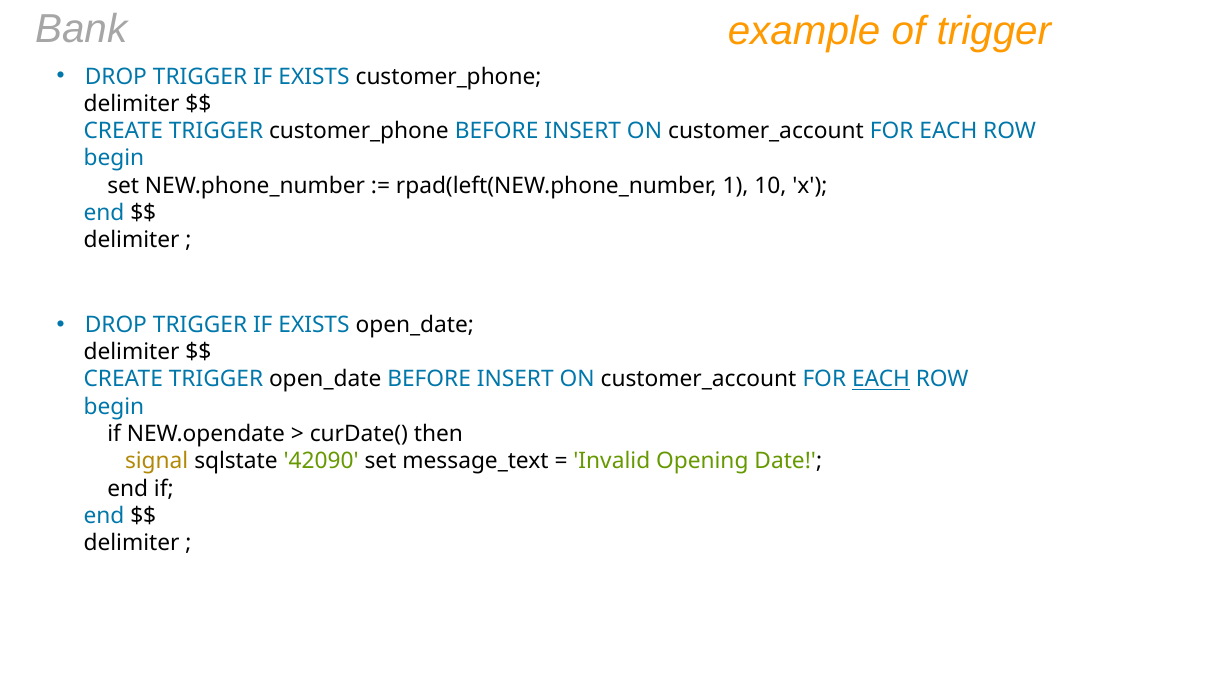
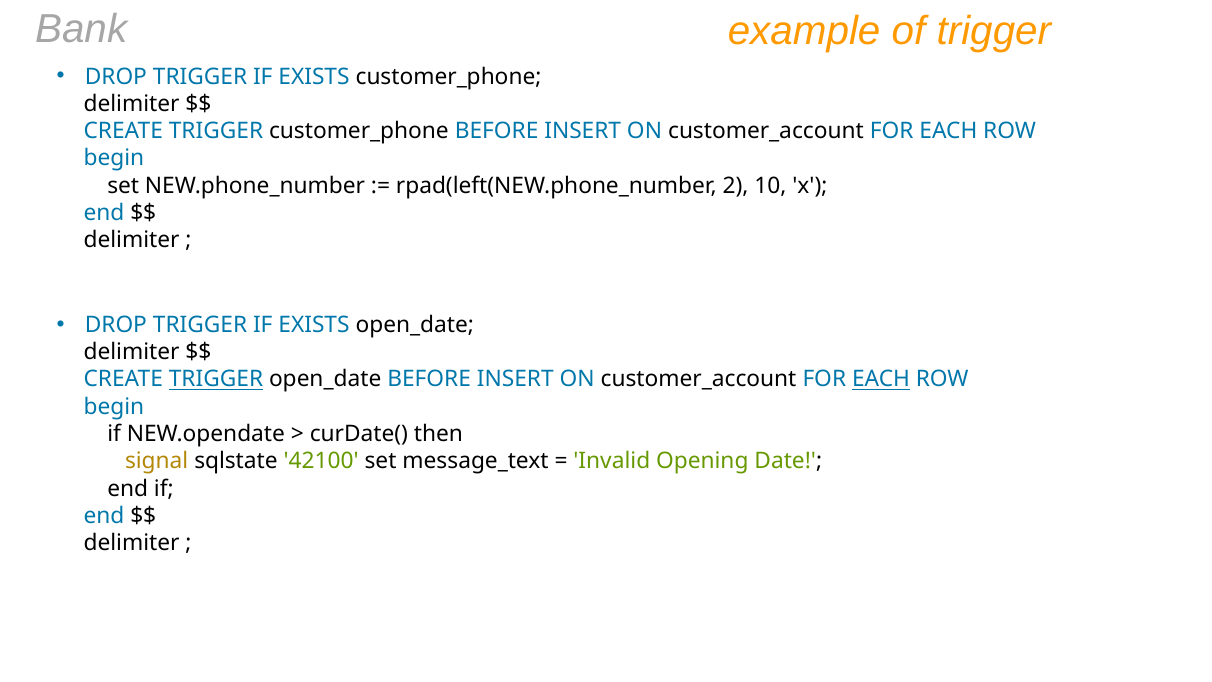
1: 1 -> 2
TRIGGER at (216, 379) underline: none -> present
42090: 42090 -> 42100
